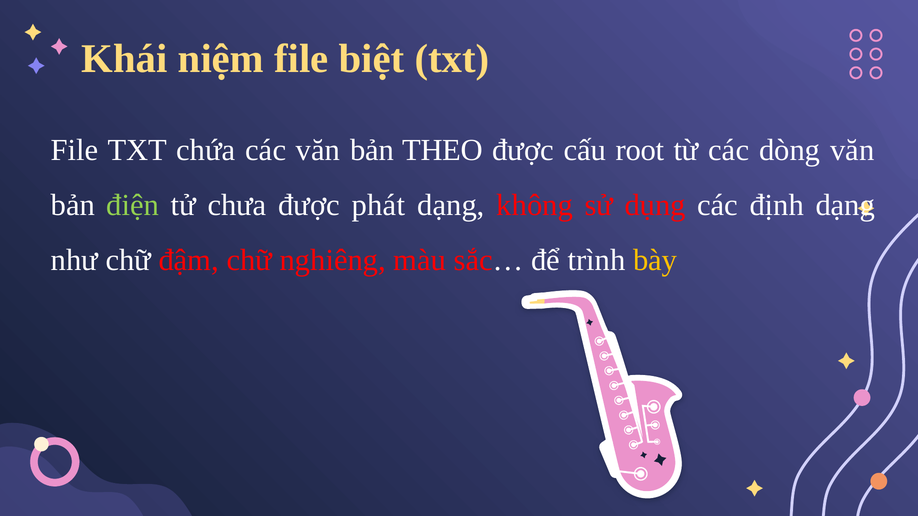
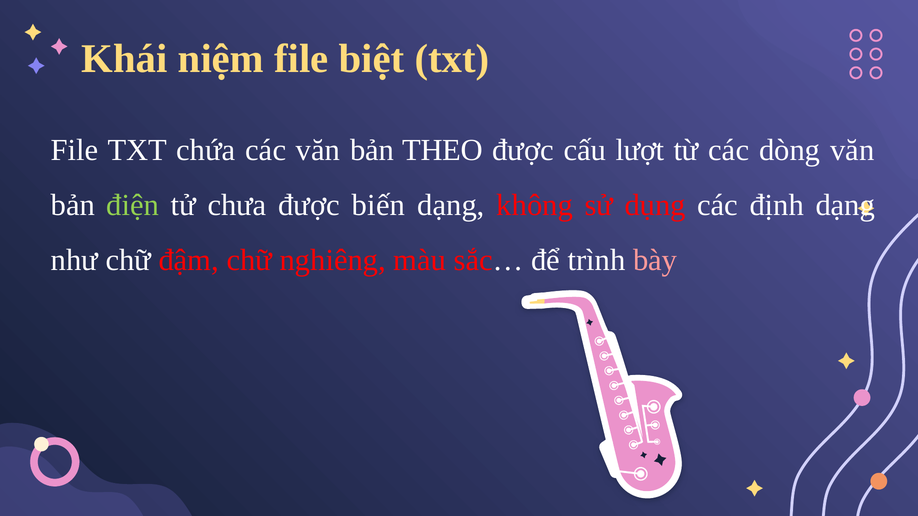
root: root -> lượt
phát: phát -> biến
bày colour: yellow -> pink
